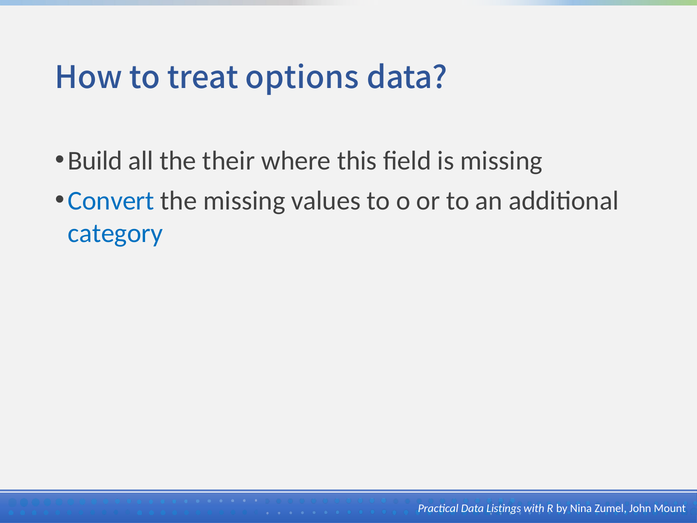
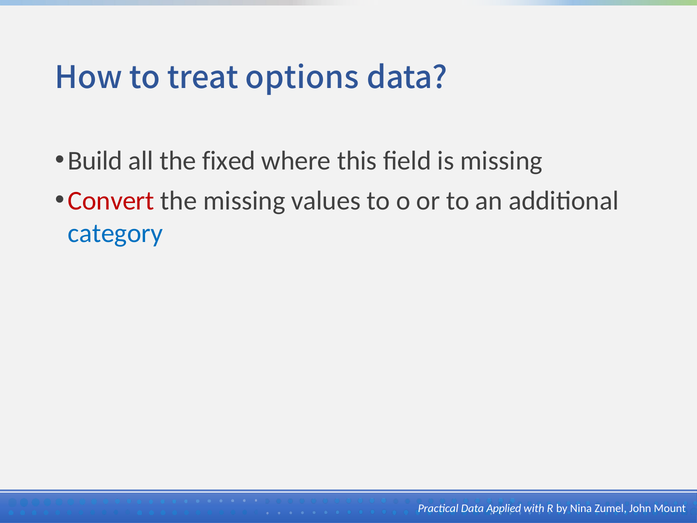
their: their -> fixed
Convert colour: blue -> red
Listings: Listings -> Applied
